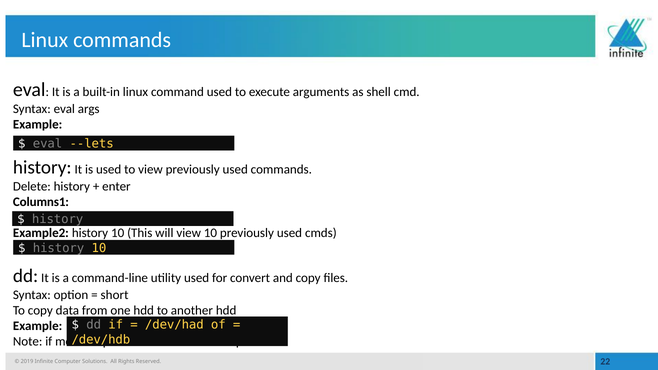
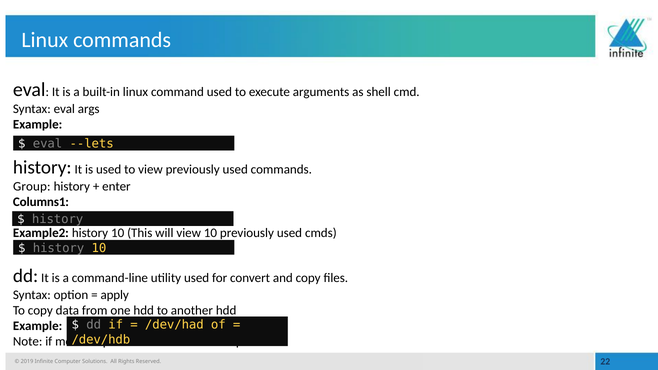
Delete: Delete -> Group
short: short -> apply
